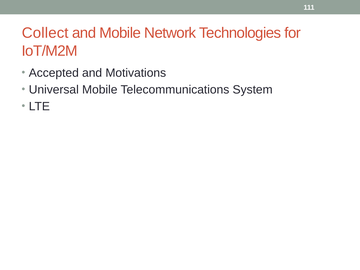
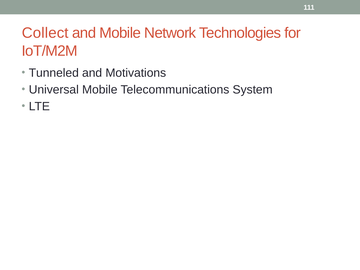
Accepted: Accepted -> Tunneled
